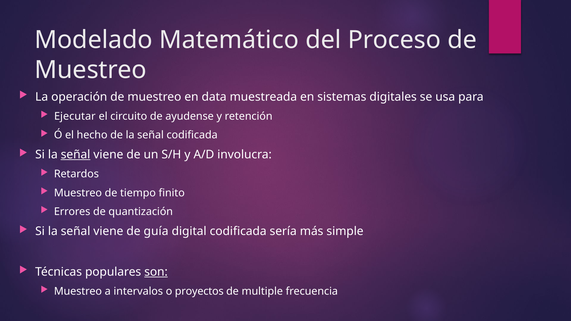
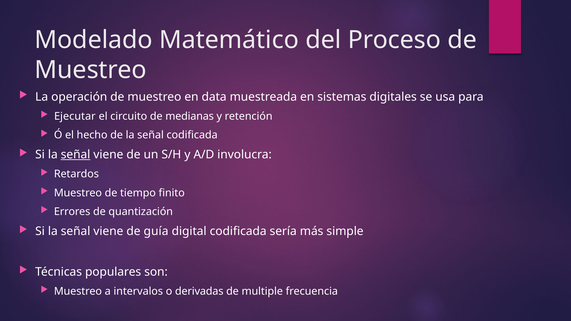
ayudense: ayudense -> medianas
son underline: present -> none
proyectos: proyectos -> derivadas
